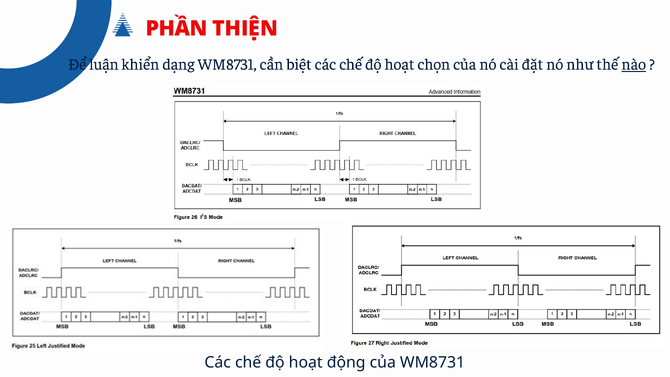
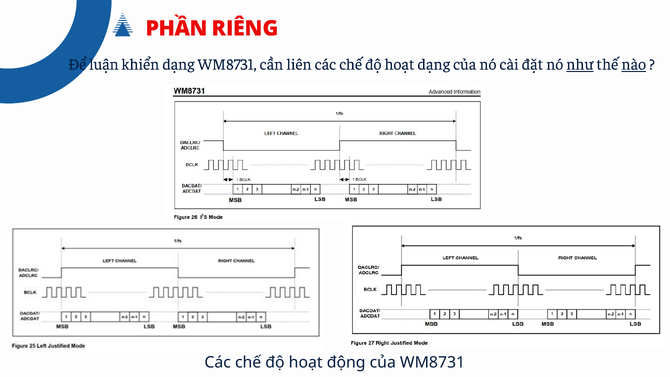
THIỆN: THIỆN -> RIÊNG
biệt: biệt -> liên
hoạt chọn: chọn -> dạng
như underline: none -> present
